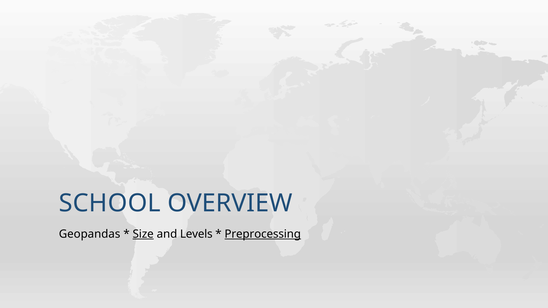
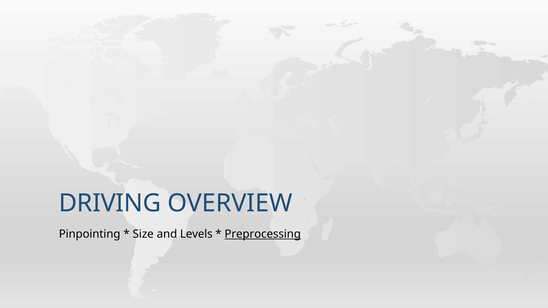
SCHOOL: SCHOOL -> DRIVING
Geopandas: Geopandas -> Pinpointing
Size underline: present -> none
